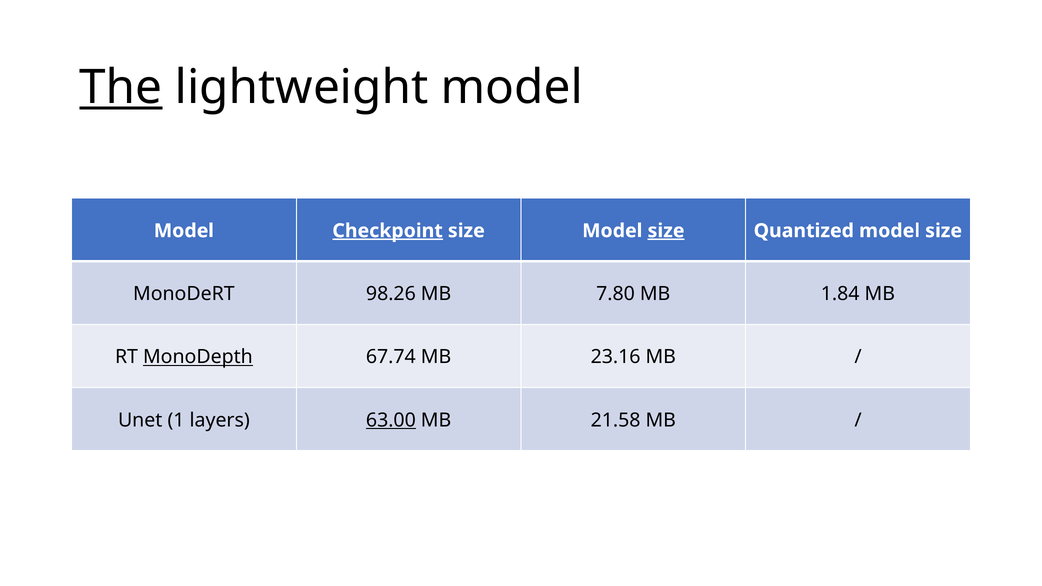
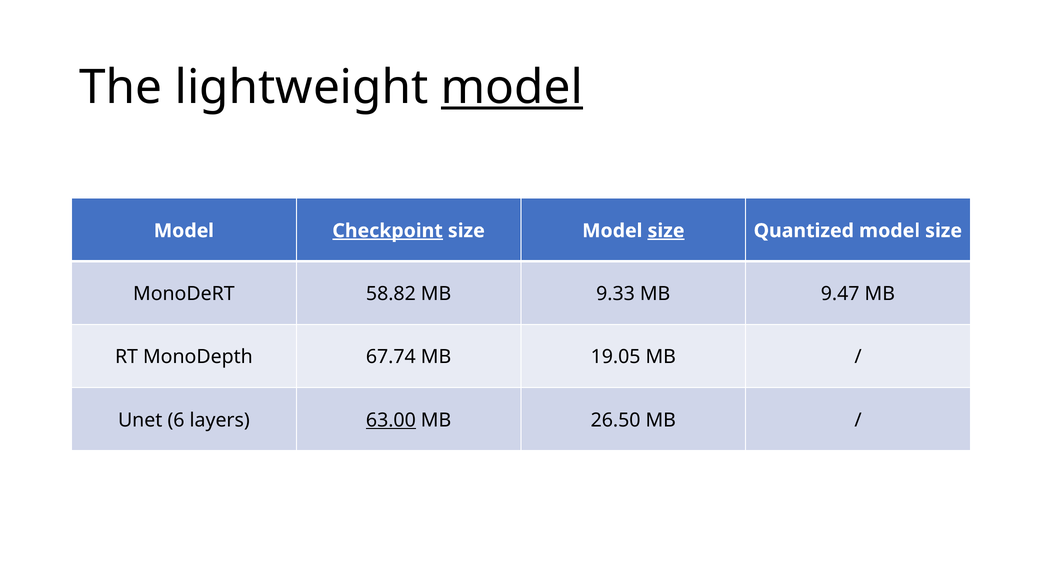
The underline: present -> none
model at (512, 88) underline: none -> present
98.26: 98.26 -> 58.82
7.80: 7.80 -> 9.33
1.84: 1.84 -> 9.47
MonoDepth underline: present -> none
23.16: 23.16 -> 19.05
1: 1 -> 6
21.58: 21.58 -> 26.50
